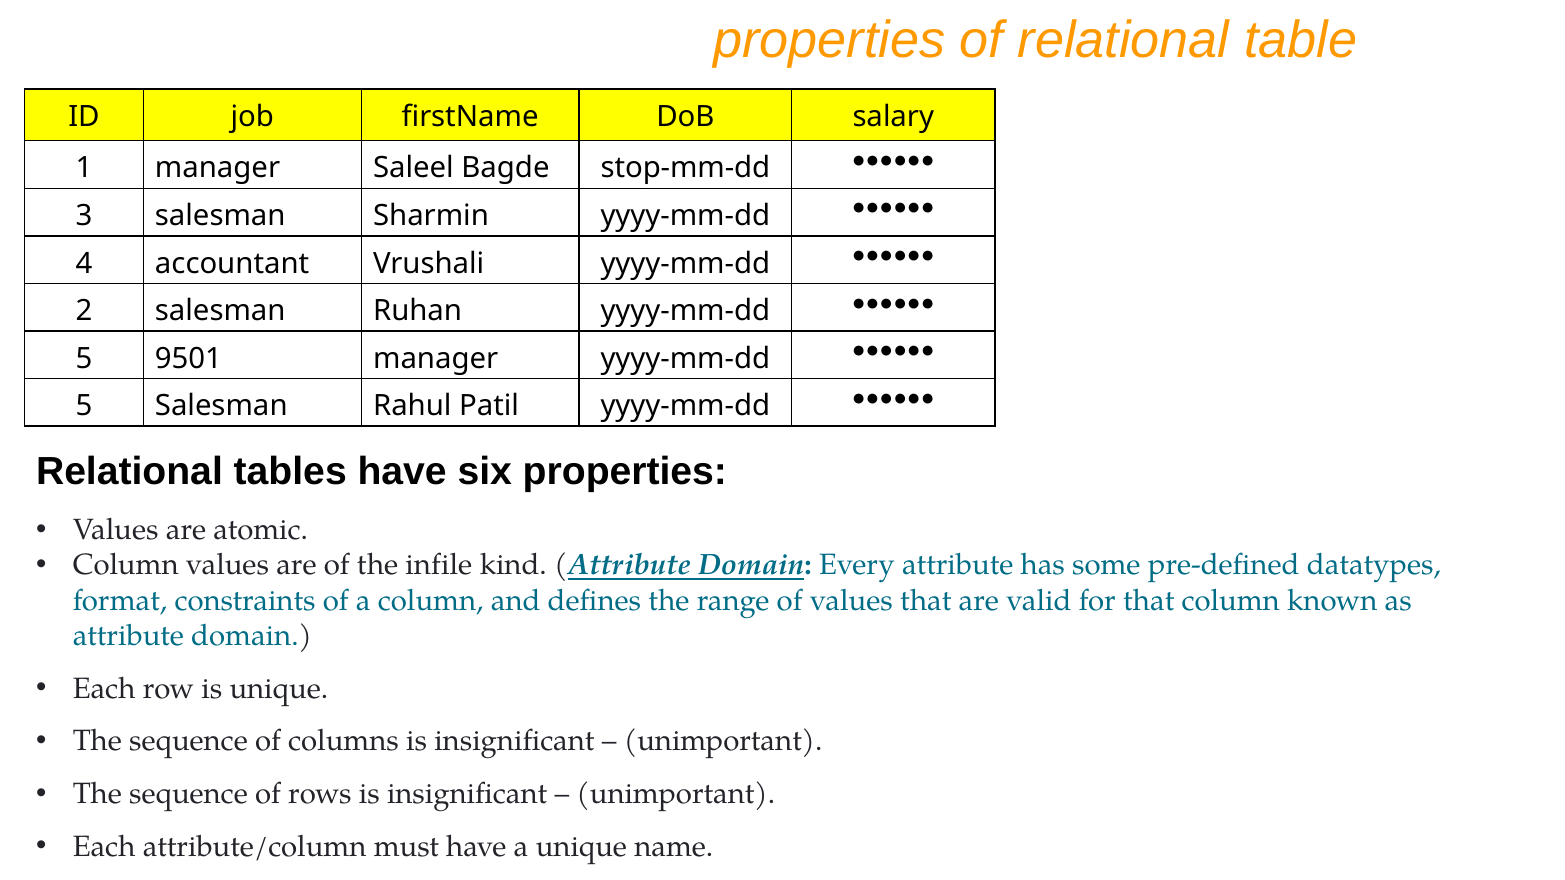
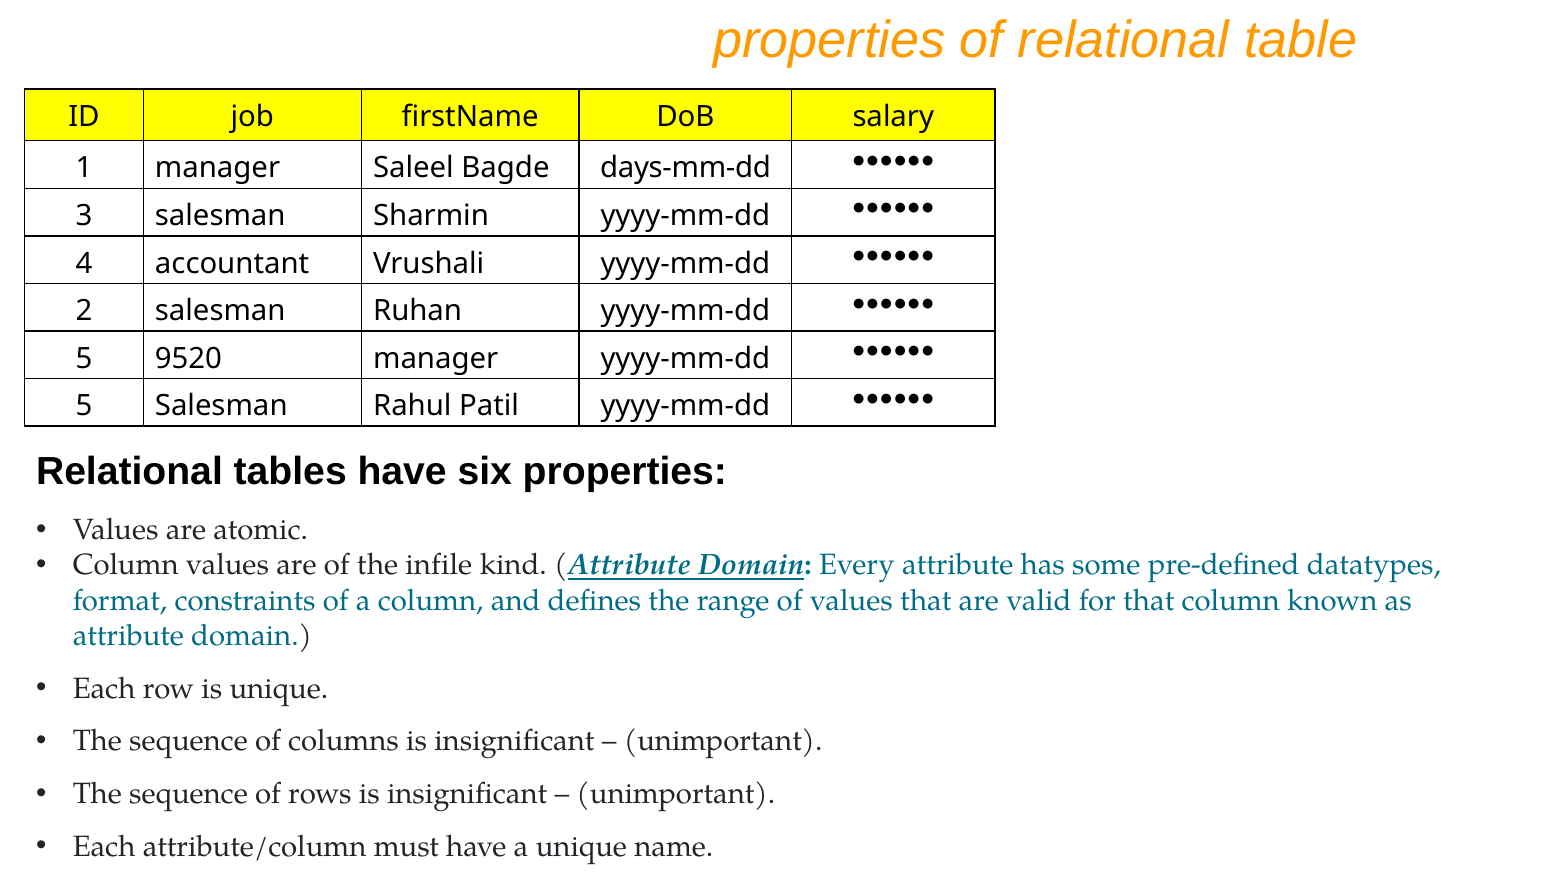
stop-mm-dd: stop-mm-dd -> days-mm-dd
9501: 9501 -> 9520
